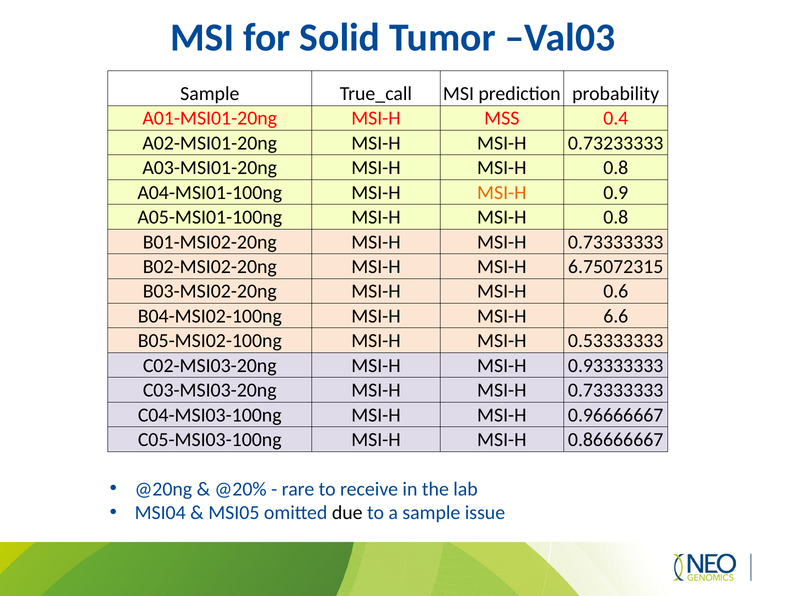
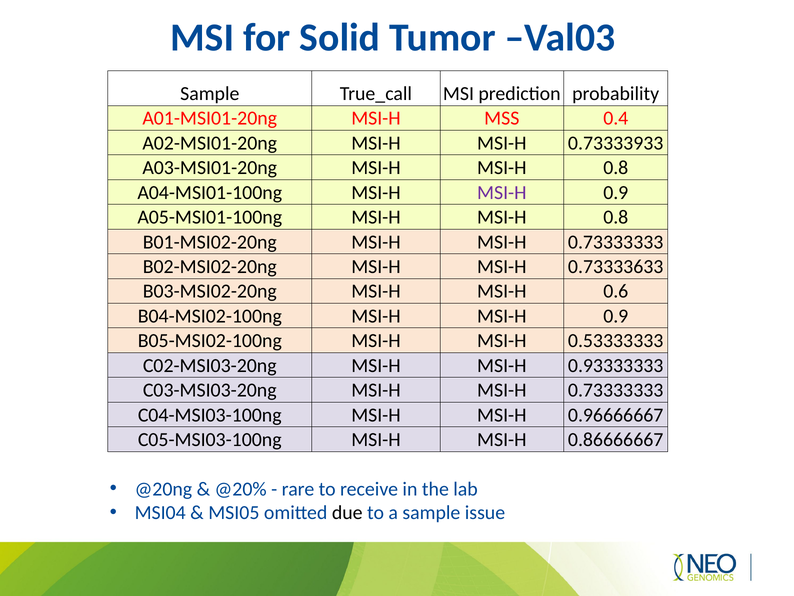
0.73233333: 0.73233333 -> 0.73333933
MSI-H at (502, 192) colour: orange -> purple
6.75072315: 6.75072315 -> 0.73333633
B04-MSI02-100ng MSI-H MSI-H 6.6: 6.6 -> 0.9
